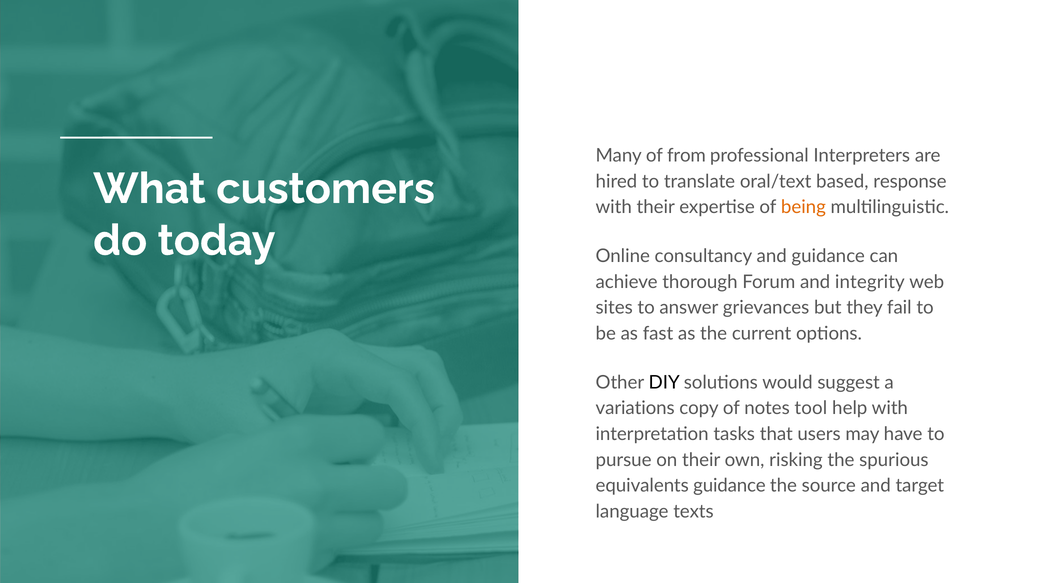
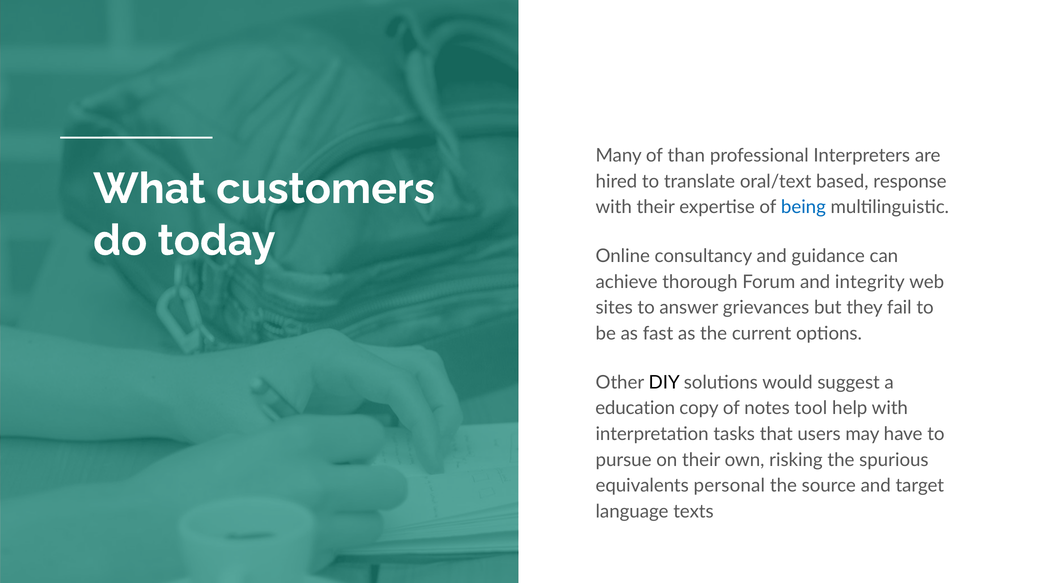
from: from -> than
being colour: orange -> blue
variations: variations -> education
equivalents guidance: guidance -> personal
